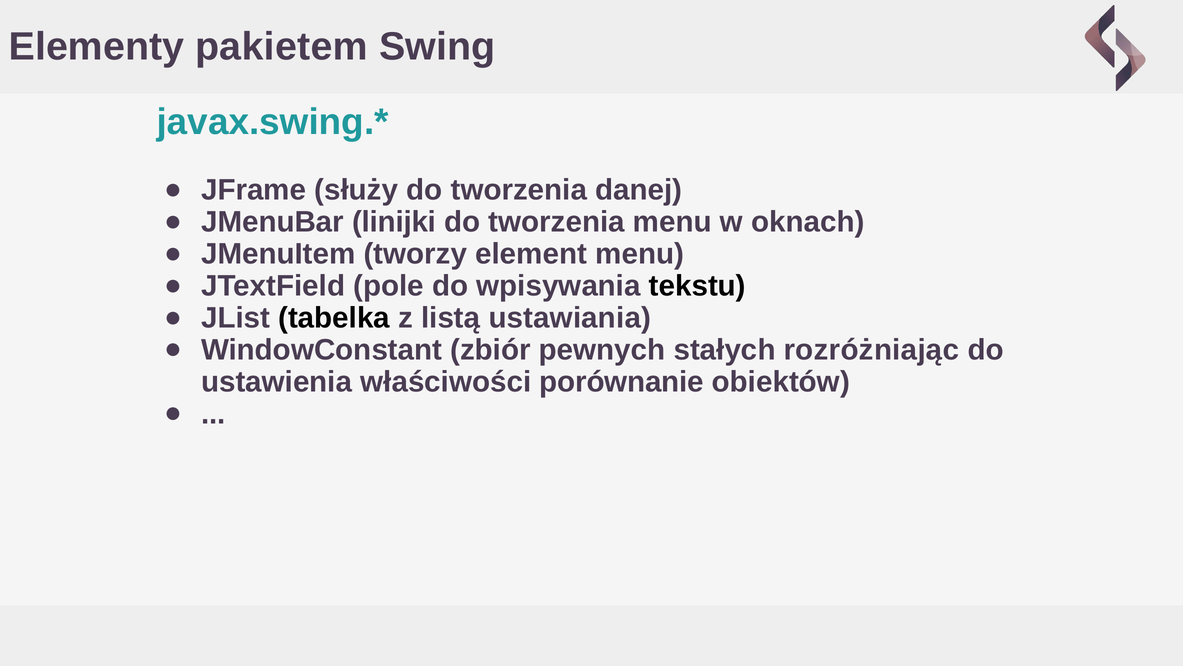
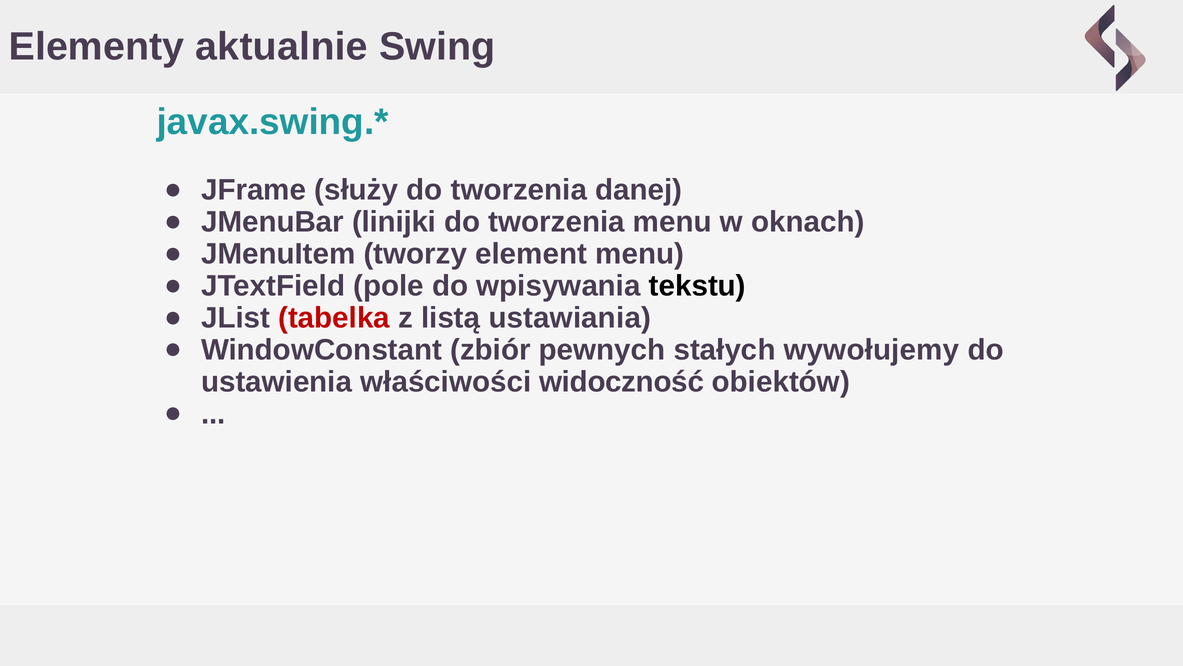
pakietem: pakietem -> aktualnie
tabelka colour: black -> red
rozróżniając: rozróżniając -> wywołujemy
porównanie: porównanie -> widoczność
